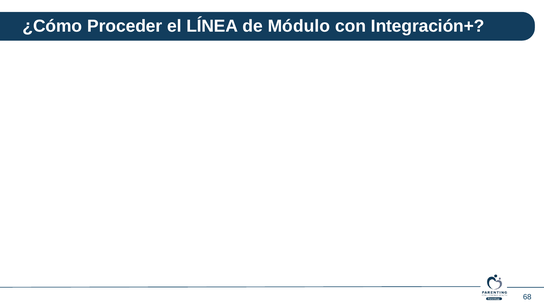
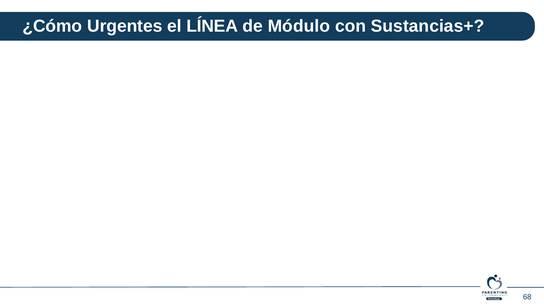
Proceder: Proceder -> Urgentes
Integración+: Integración+ -> Sustancias+
